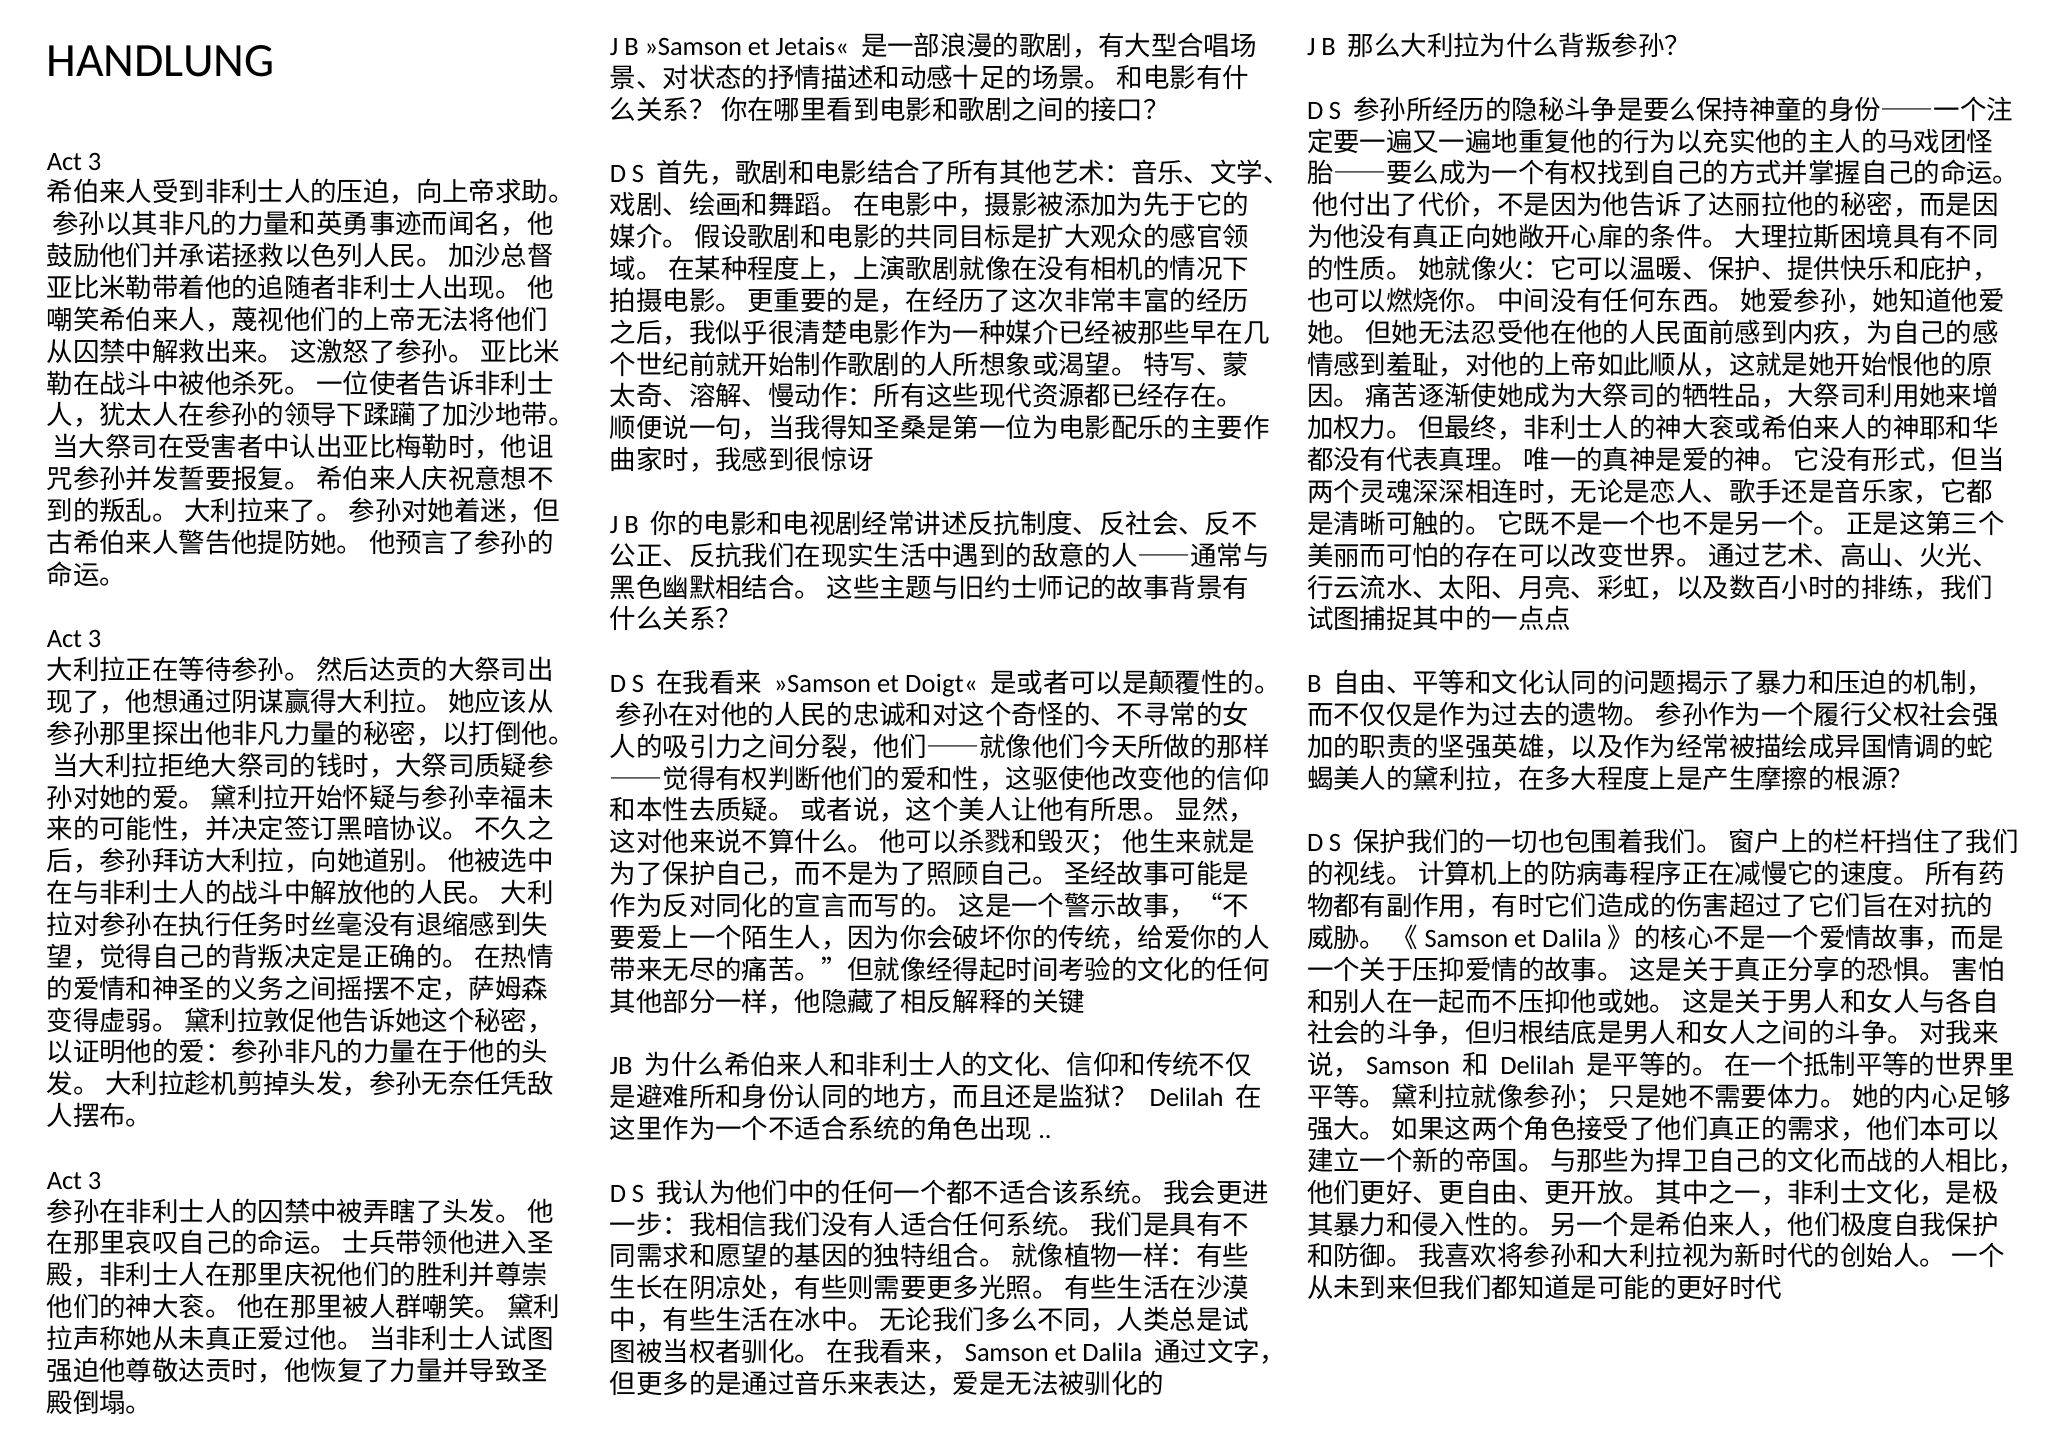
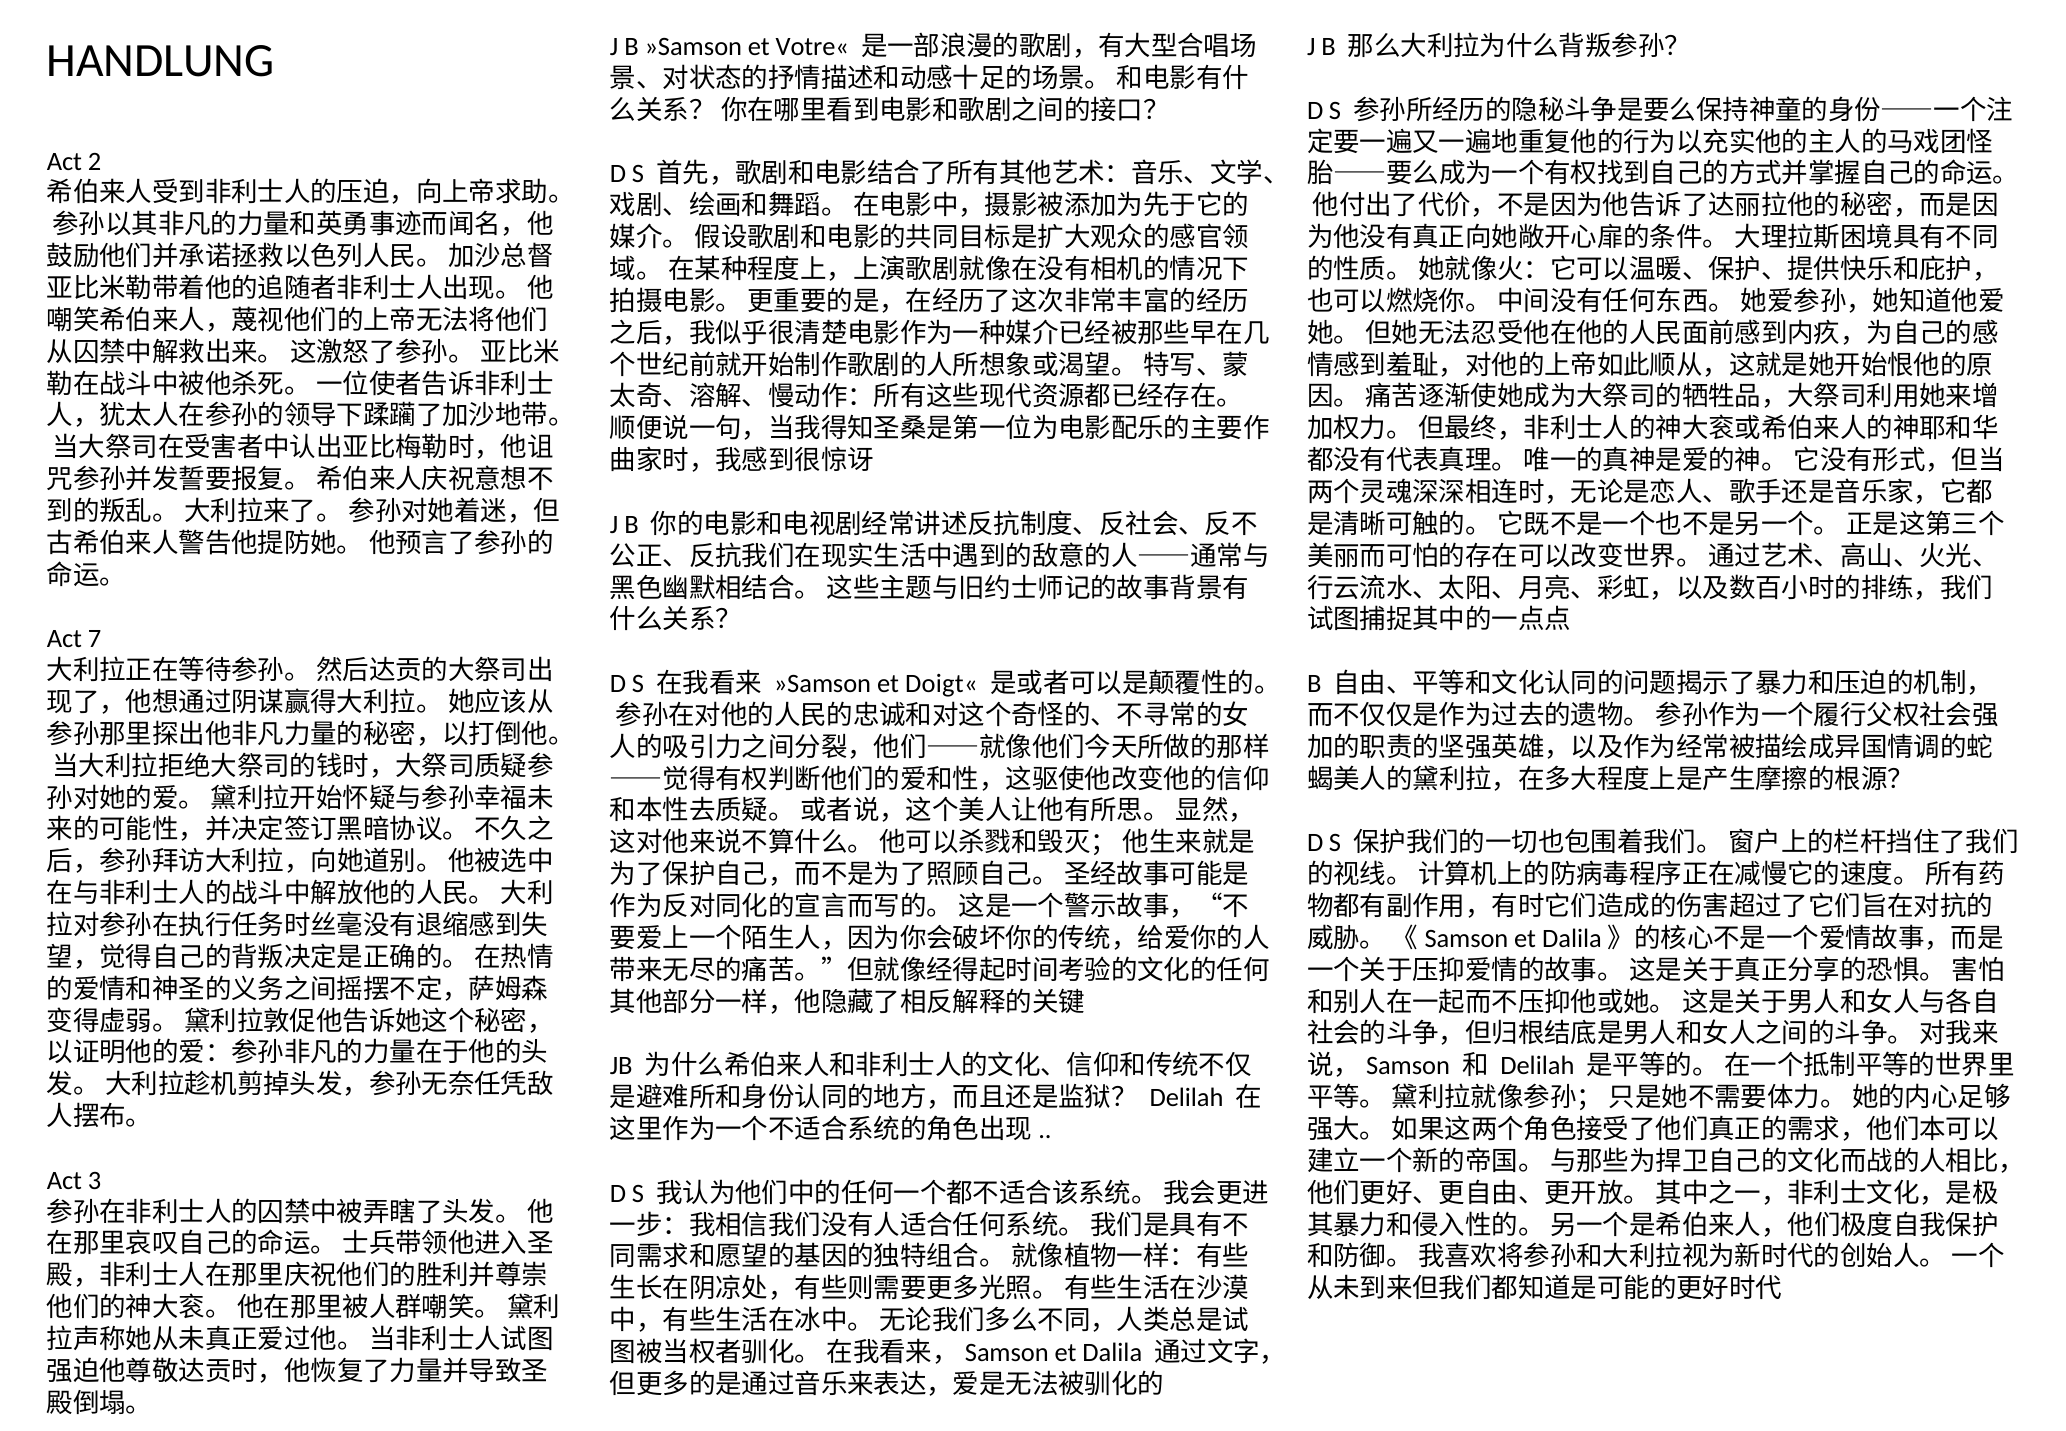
Jetais«: Jetais« -> Votre«
3 at (94, 161): 3 -> 2
3 at (94, 639): 3 -> 7
